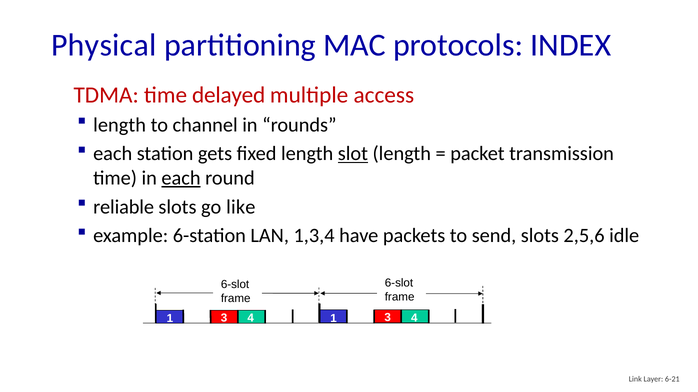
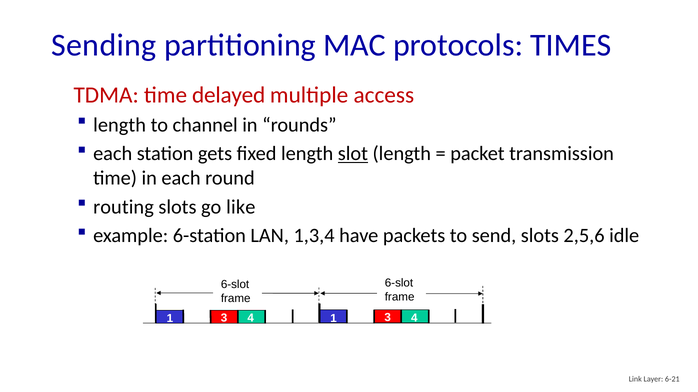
Physical: Physical -> Sending
INDEX: INDEX -> TIMES
each at (181, 178) underline: present -> none
reliable: reliable -> routing
